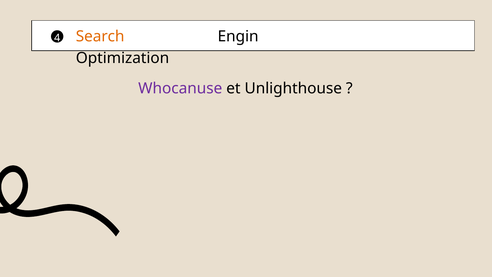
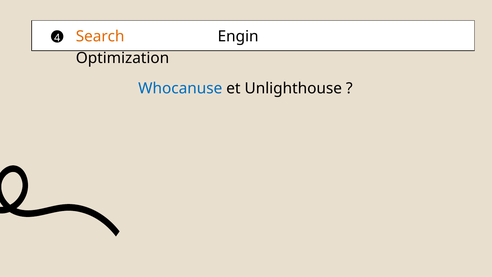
Whocanuse colour: purple -> blue
